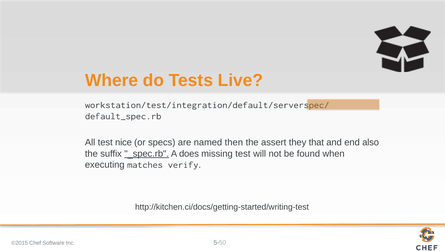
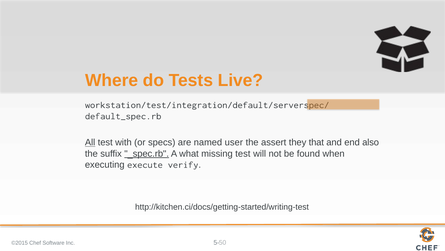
All underline: none -> present
nice: nice -> with
then: then -> user
does: does -> what
matches: matches -> execute
